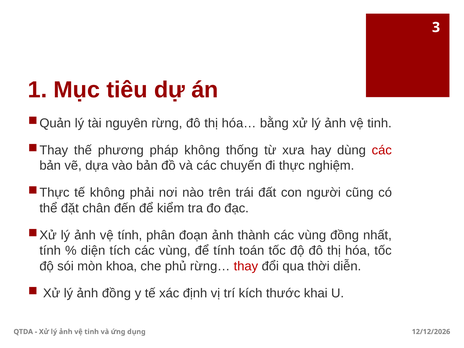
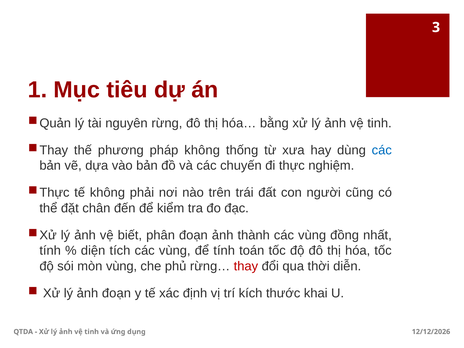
các at (382, 150) colour: red -> blue
vệ tính: tính -> biết
mòn khoa: khoa -> vùng
ảnh đồng: đồng -> đoạn
